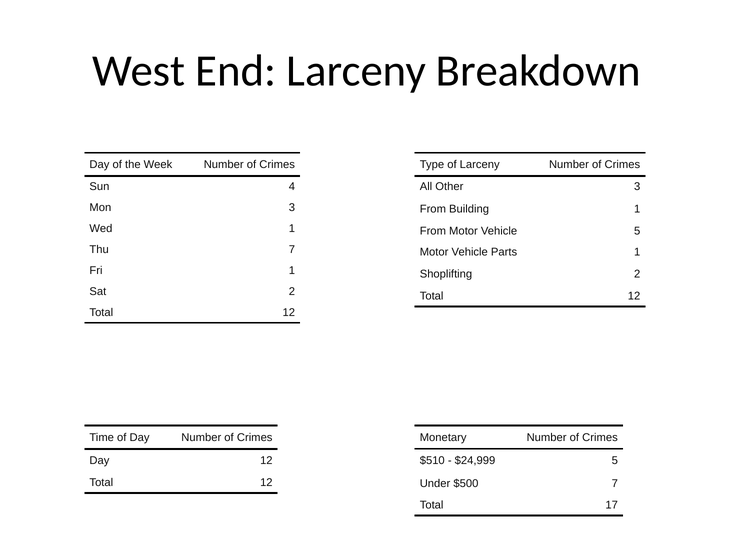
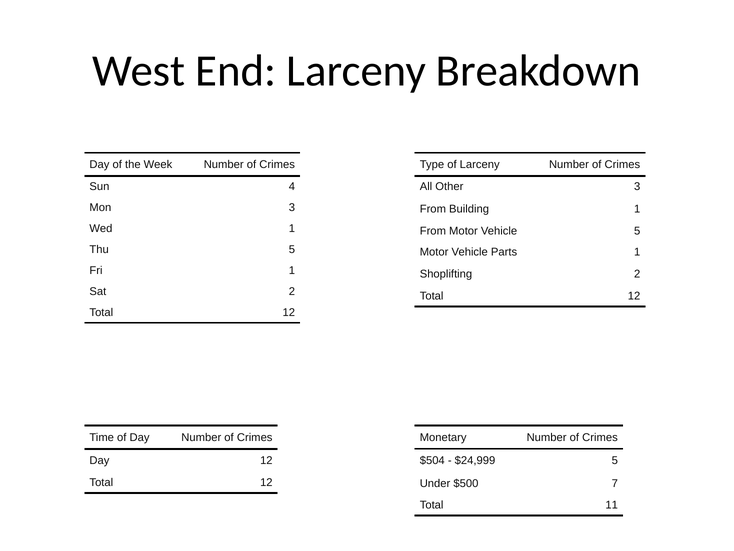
Thu 7: 7 -> 5
$510: $510 -> $504
17: 17 -> 11
